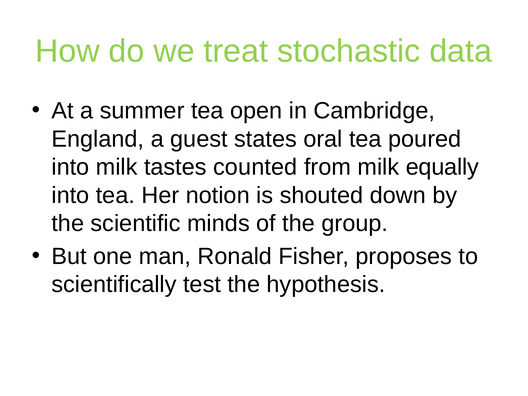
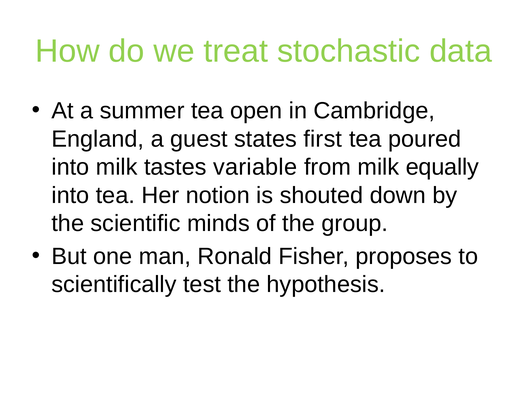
oral: oral -> first
counted: counted -> variable
